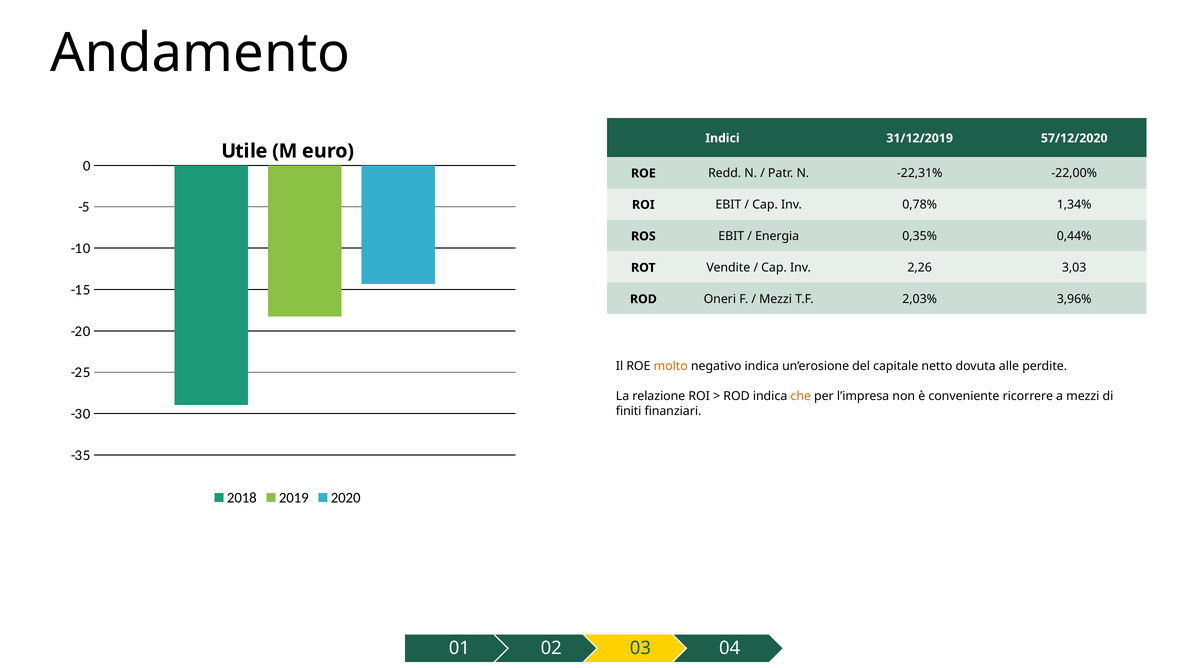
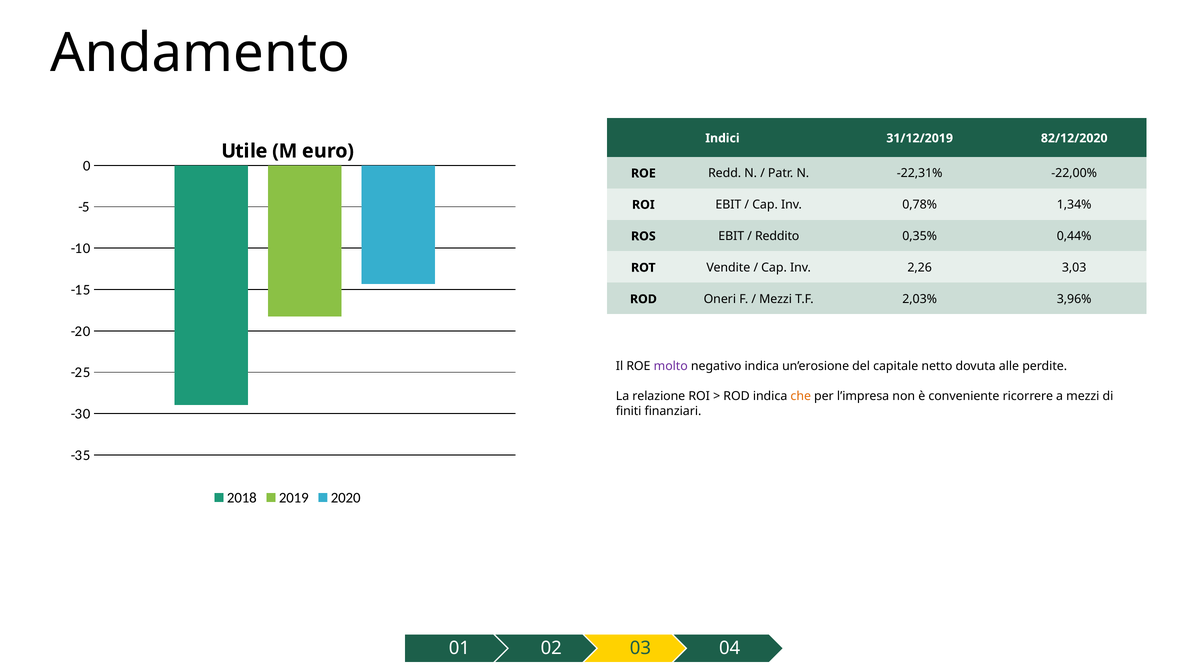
57/12/2020: 57/12/2020 -> 82/12/2020
Energia: Energia -> Reddito
molto colour: orange -> purple
